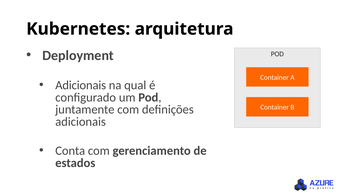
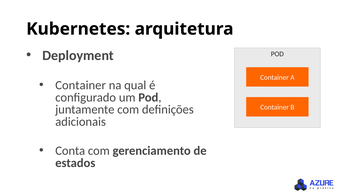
Adicionais at (81, 85): Adicionais -> Container
